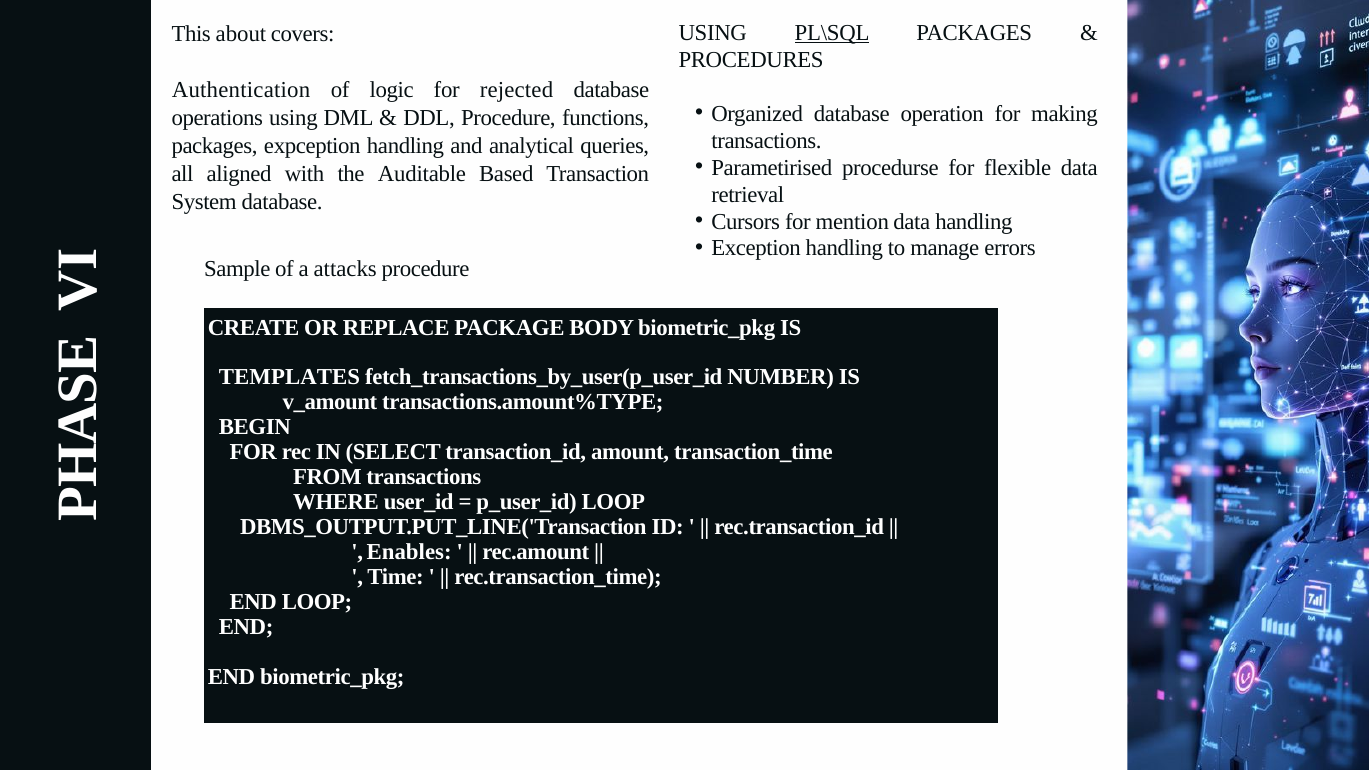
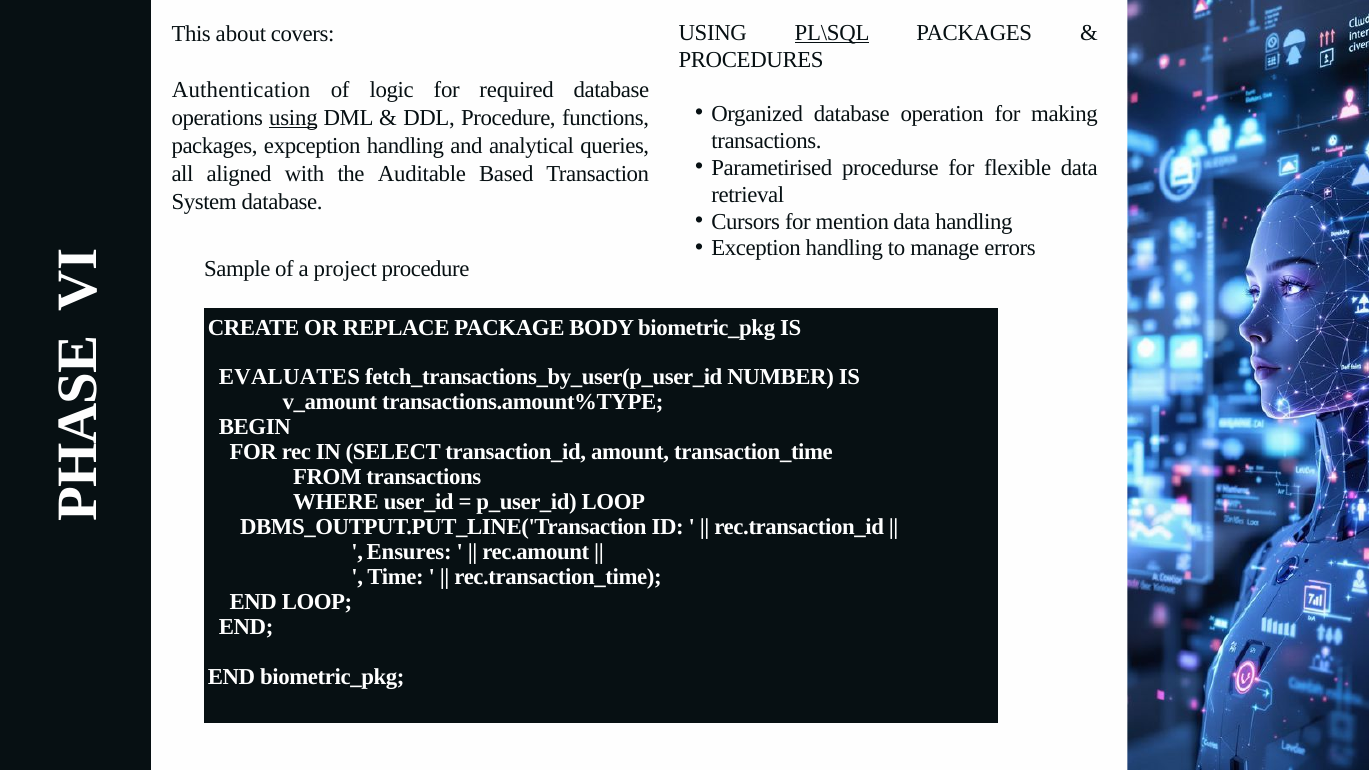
rejected: rejected -> required
using at (293, 118) underline: none -> present
attacks: attacks -> project
TEMPLATES: TEMPLATES -> EVALUATES
Enables: Enables -> Ensures
